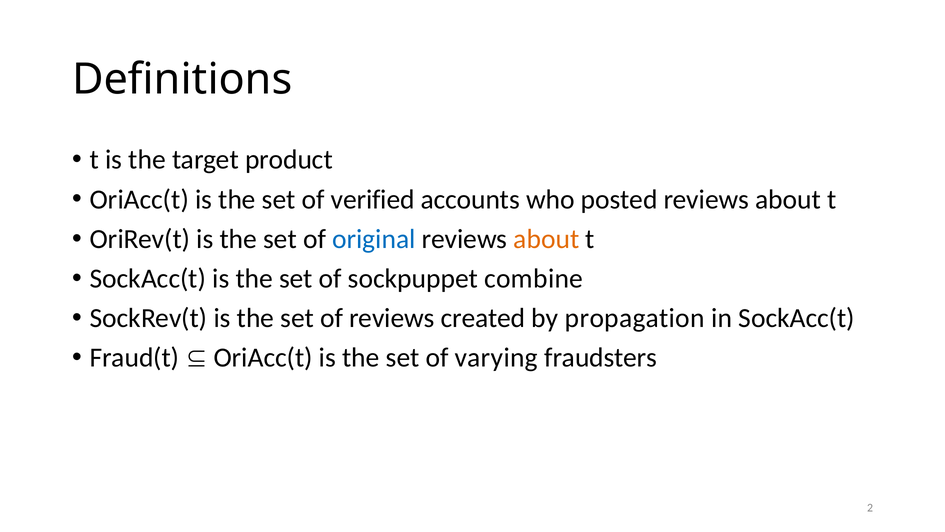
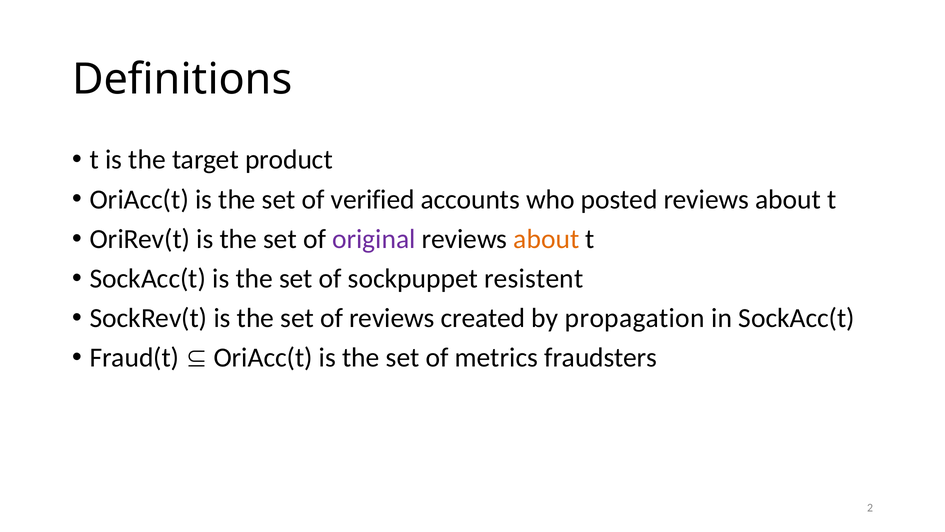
original colour: blue -> purple
combine: combine -> resistent
varying: varying -> metrics
